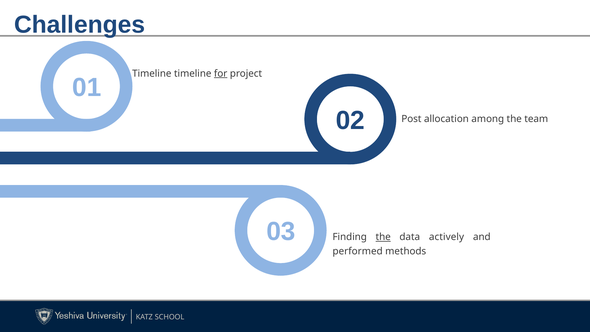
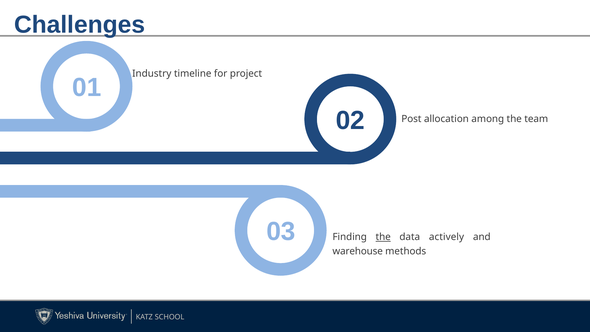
Timeline at (152, 73): Timeline -> Industry
for underline: present -> none
performed: performed -> warehouse
